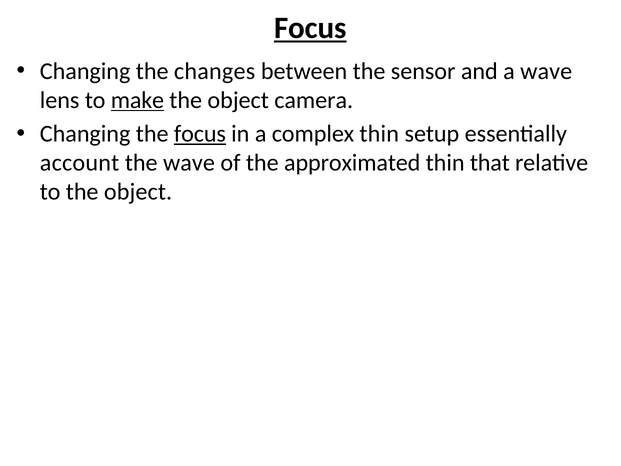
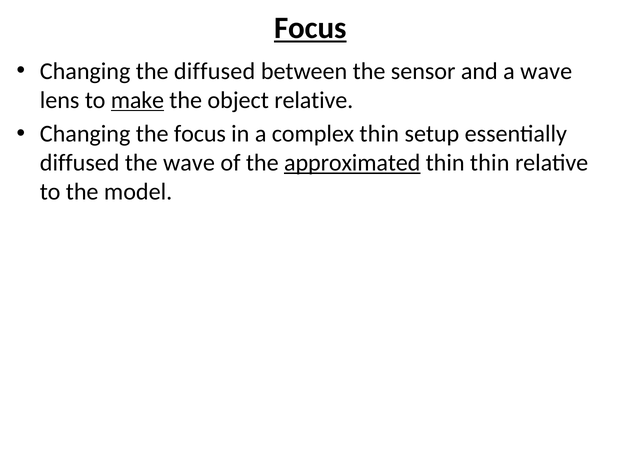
the changes: changes -> diffused
object camera: camera -> relative
focus at (200, 134) underline: present -> none
account at (80, 163): account -> diffused
approximated underline: none -> present
thin that: that -> thin
to the object: object -> model
